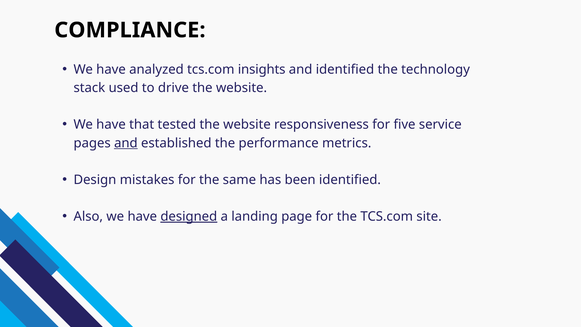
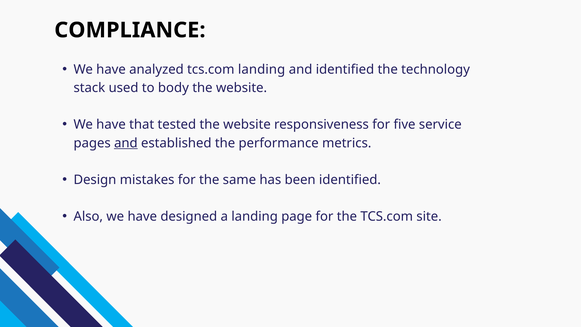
tcs.com insights: insights -> landing
drive: drive -> body
designed underline: present -> none
